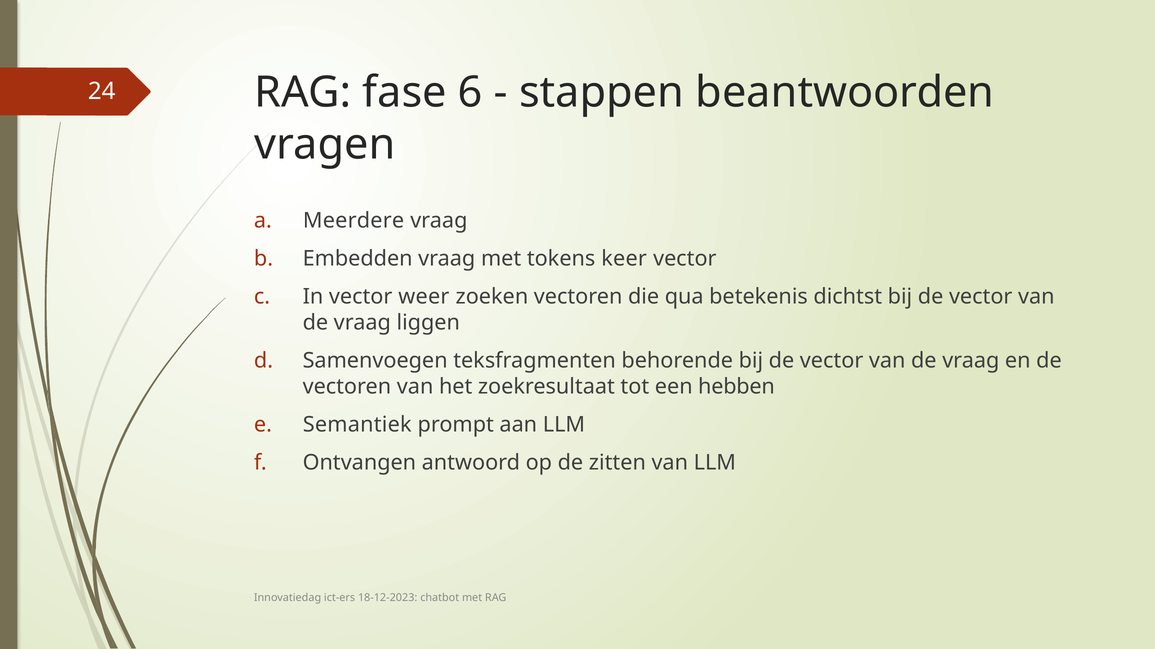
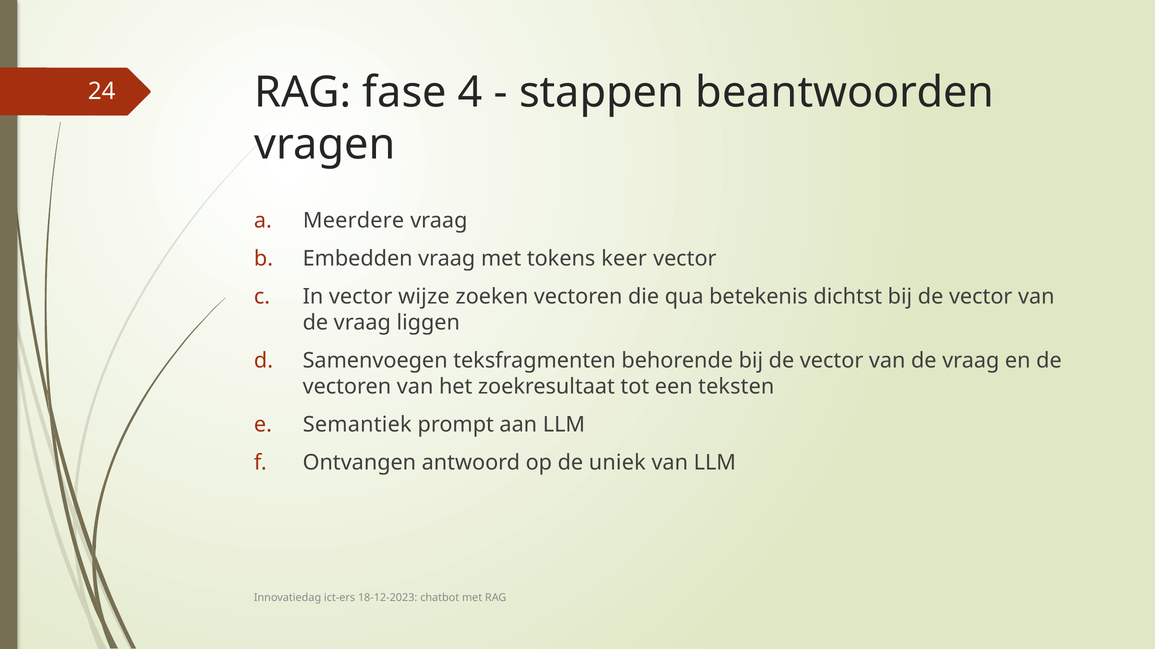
6: 6 -> 4
weer: weer -> wijze
hebben: hebben -> teksten
zitten: zitten -> uniek
